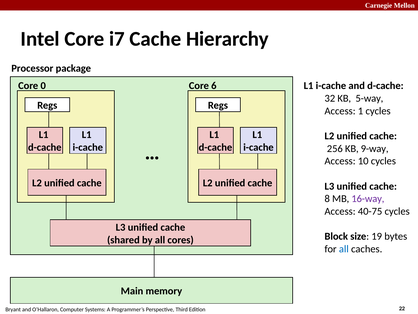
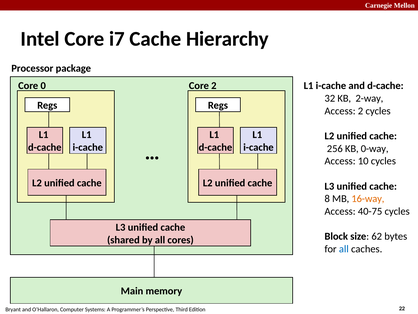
Core 6: 6 -> 2
5-way: 5-way -> 2-way
Access 1: 1 -> 2
9-way: 9-way -> 0-way
16-way colour: purple -> orange
19: 19 -> 62
